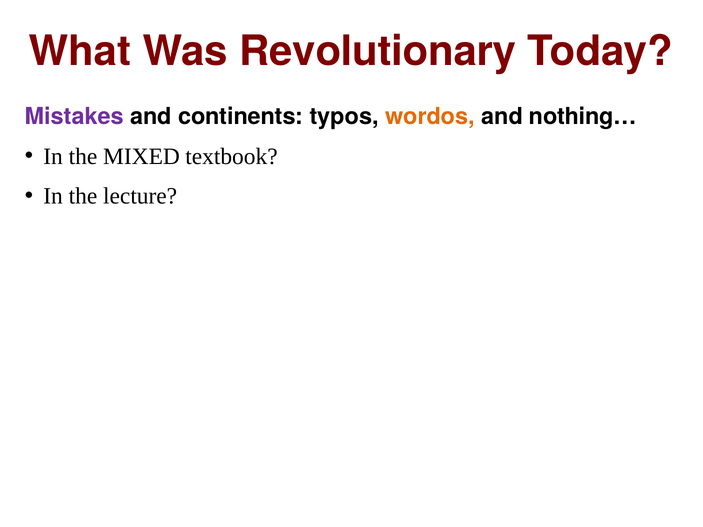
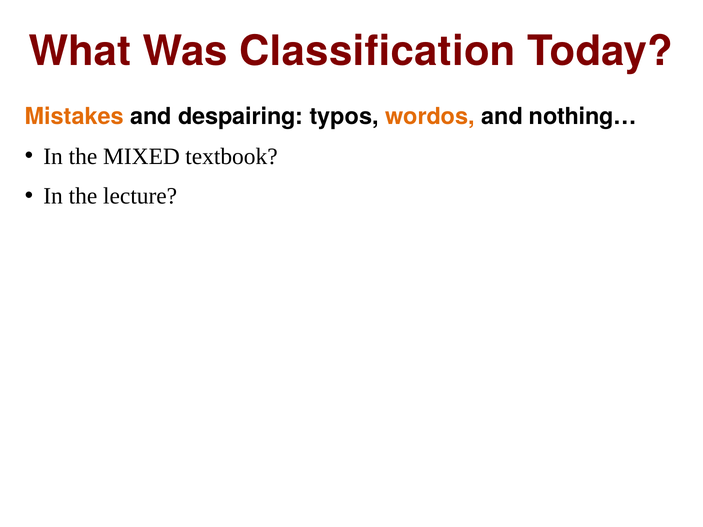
Revolutionary: Revolutionary -> Classification
Mistakes colour: purple -> orange
continents: continents -> despairing
